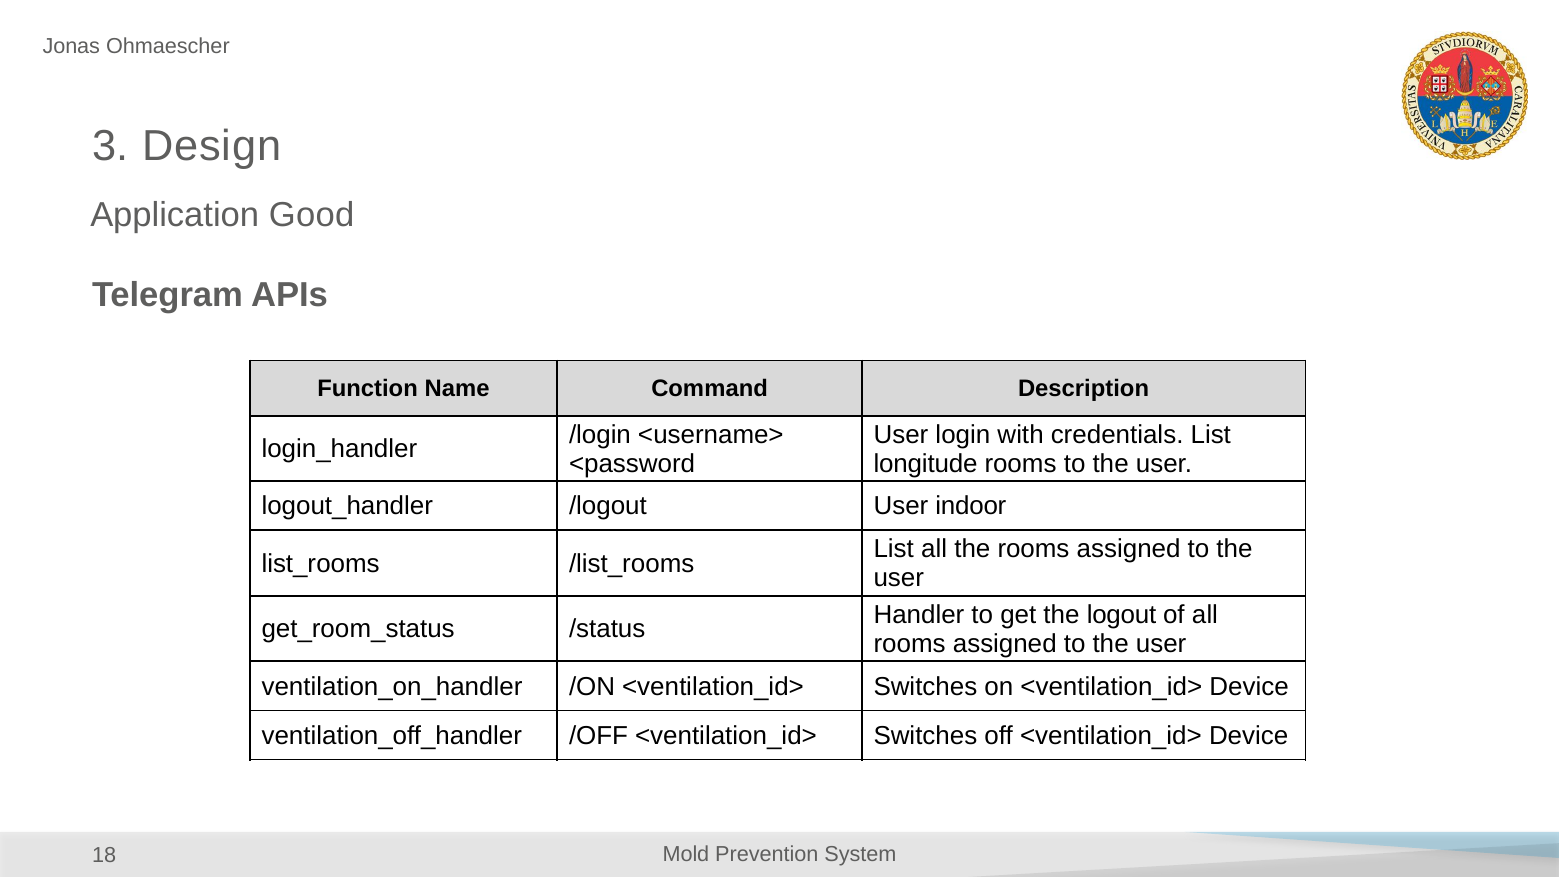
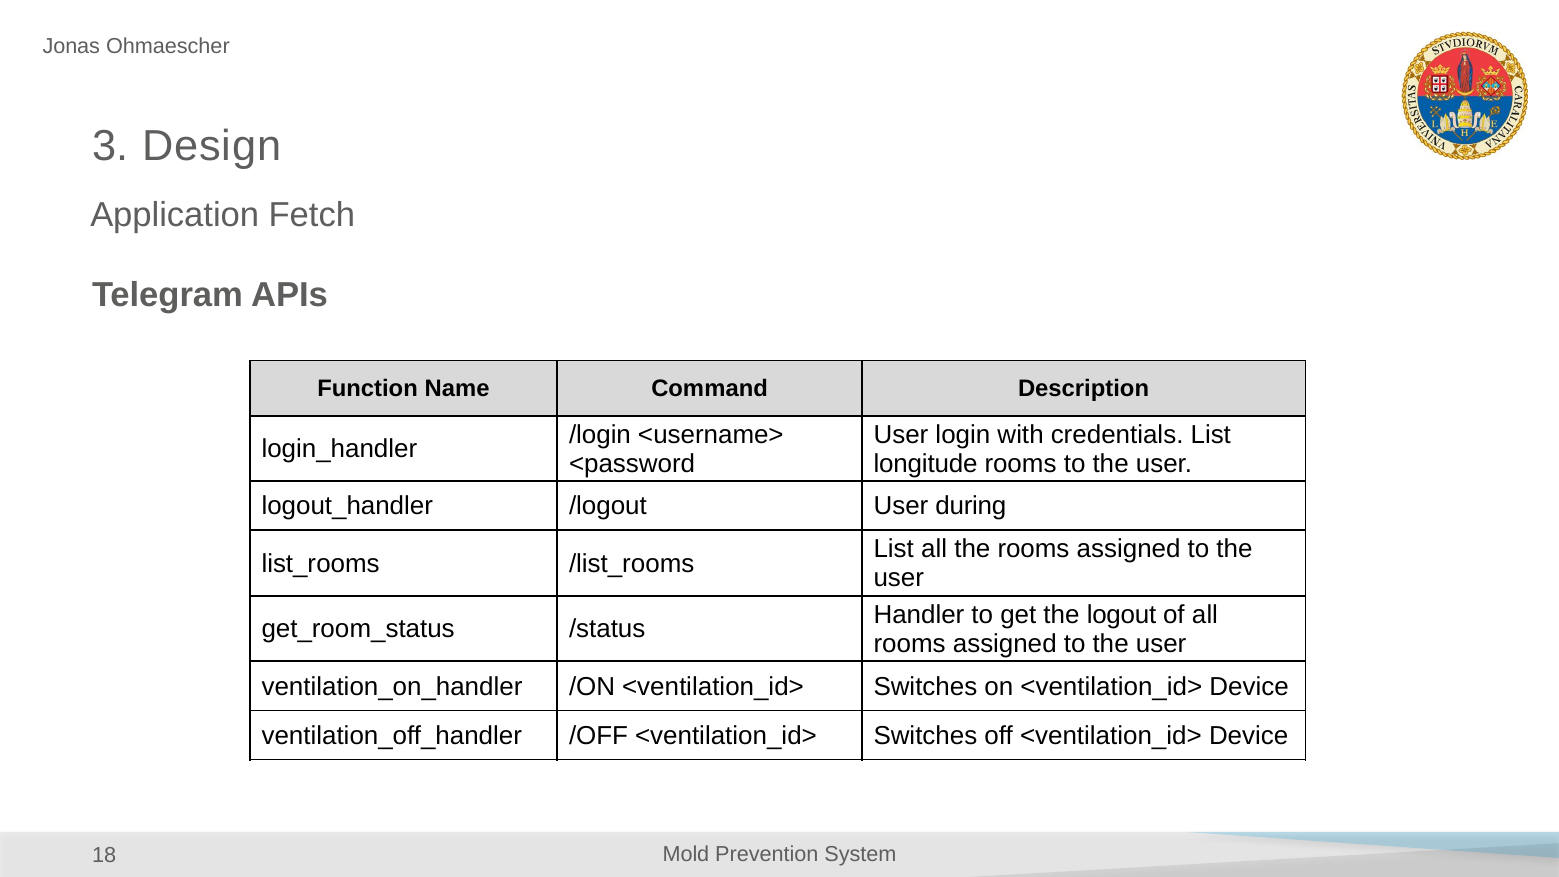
Good: Good -> Fetch
indoor: indoor -> during
